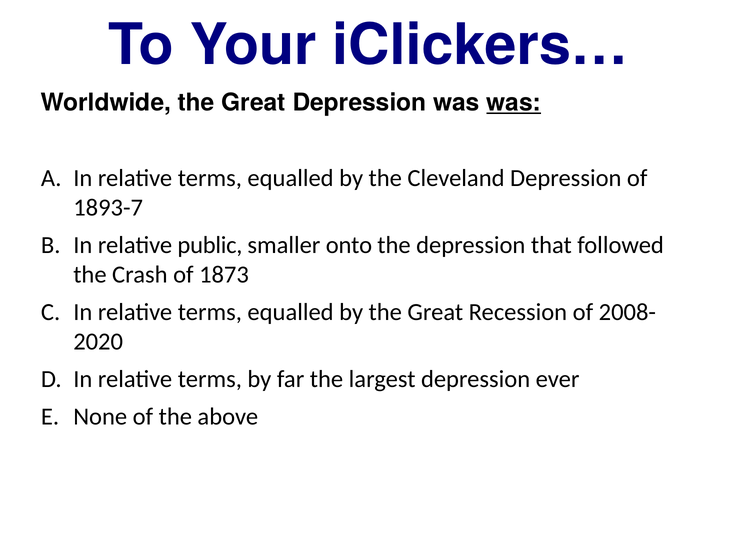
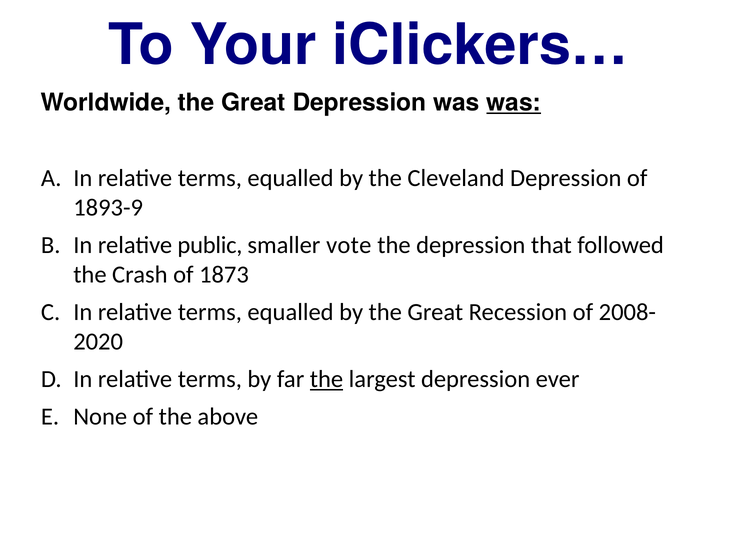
1893-7: 1893-7 -> 1893-9
onto: onto -> vote
the at (326, 380) underline: none -> present
